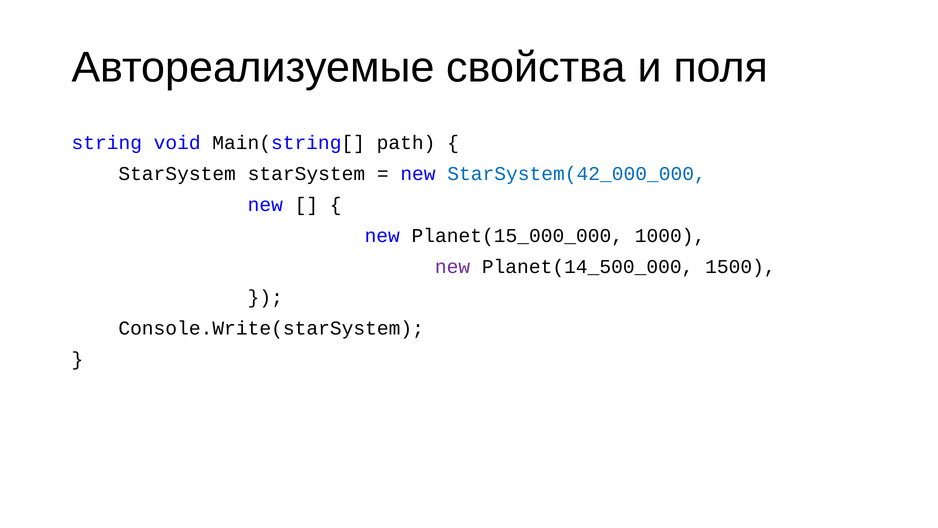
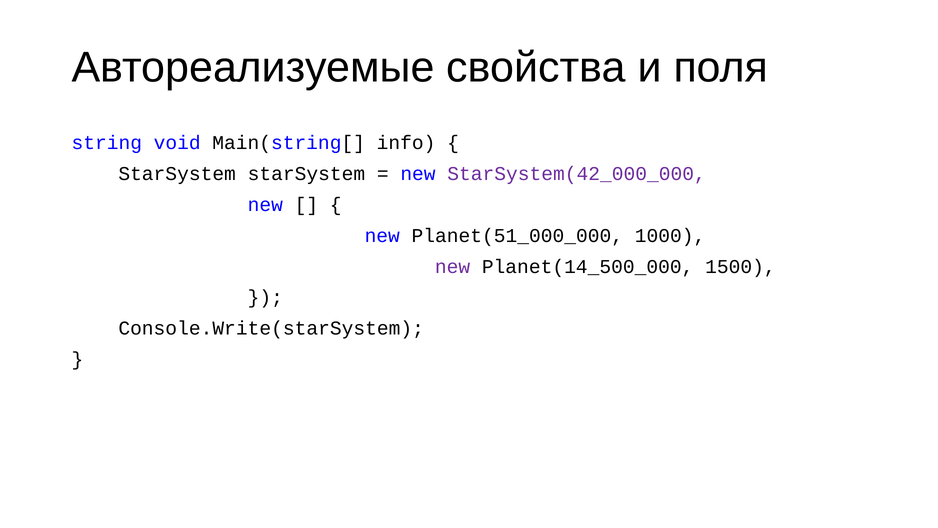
path: path -> info
StarSystem(42_000_000 colour: blue -> purple
Planet(15_000_000: Planet(15_000_000 -> Planet(51_000_000
